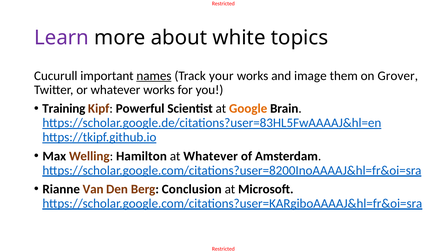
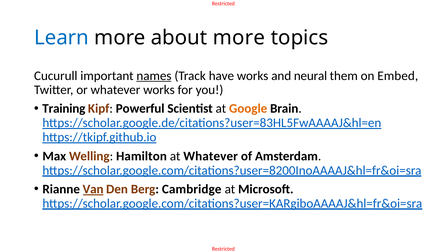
Learn colour: purple -> blue
about white: white -> more
your: your -> have
image: image -> neural
Grover: Grover -> Embed
Van underline: none -> present
Conclusion: Conclusion -> Cambridge
